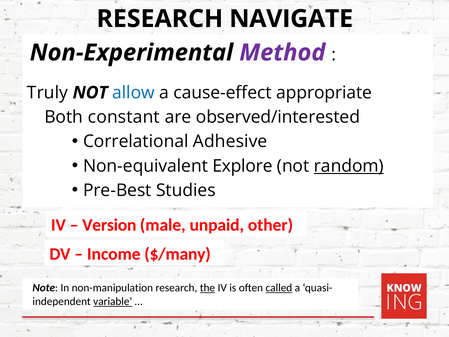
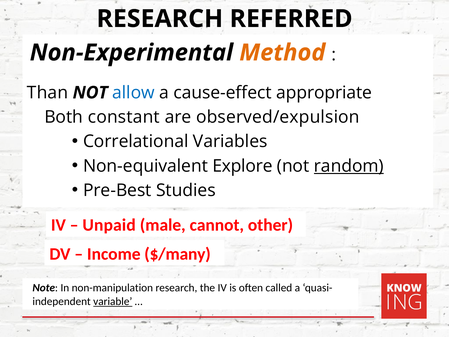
NAVIGATE: NAVIGATE -> REFERRED
Method colour: purple -> orange
Truly: Truly -> Than
observed/interested: observed/interested -> observed/expulsion
Adhesive: Adhesive -> Variables
Version: Version -> Unpaid
unpaid: unpaid -> cannot
the underline: present -> none
called underline: present -> none
